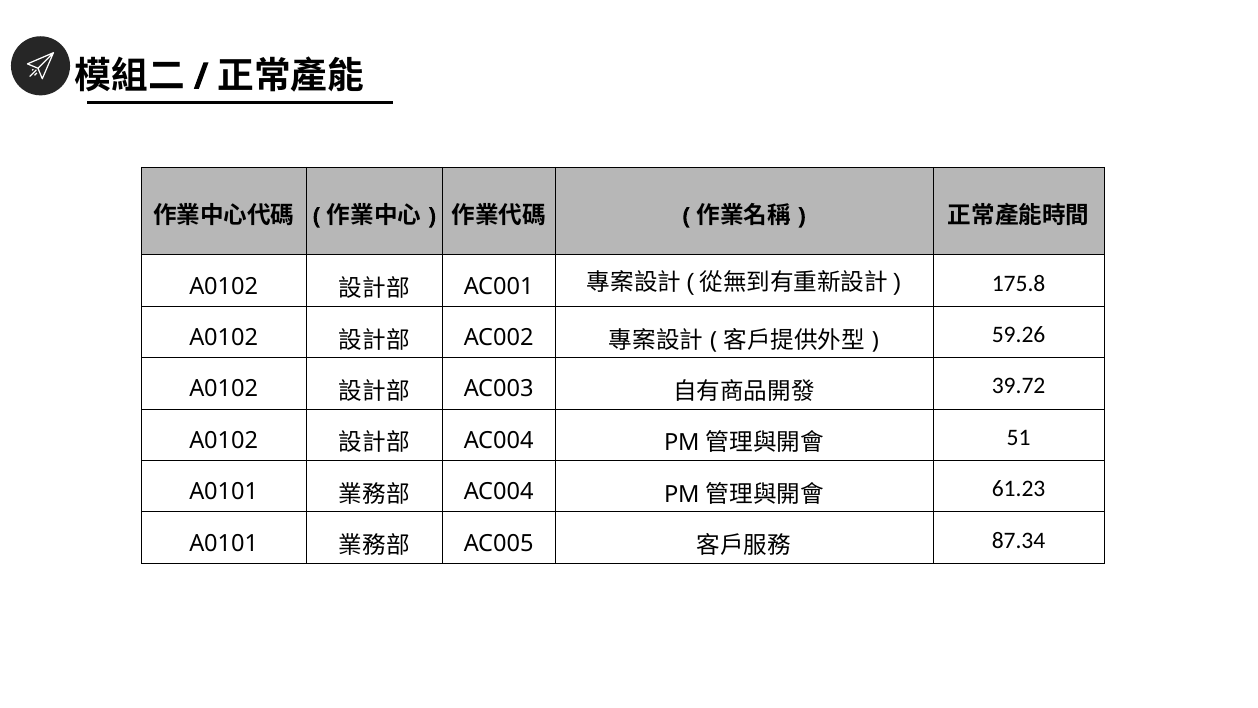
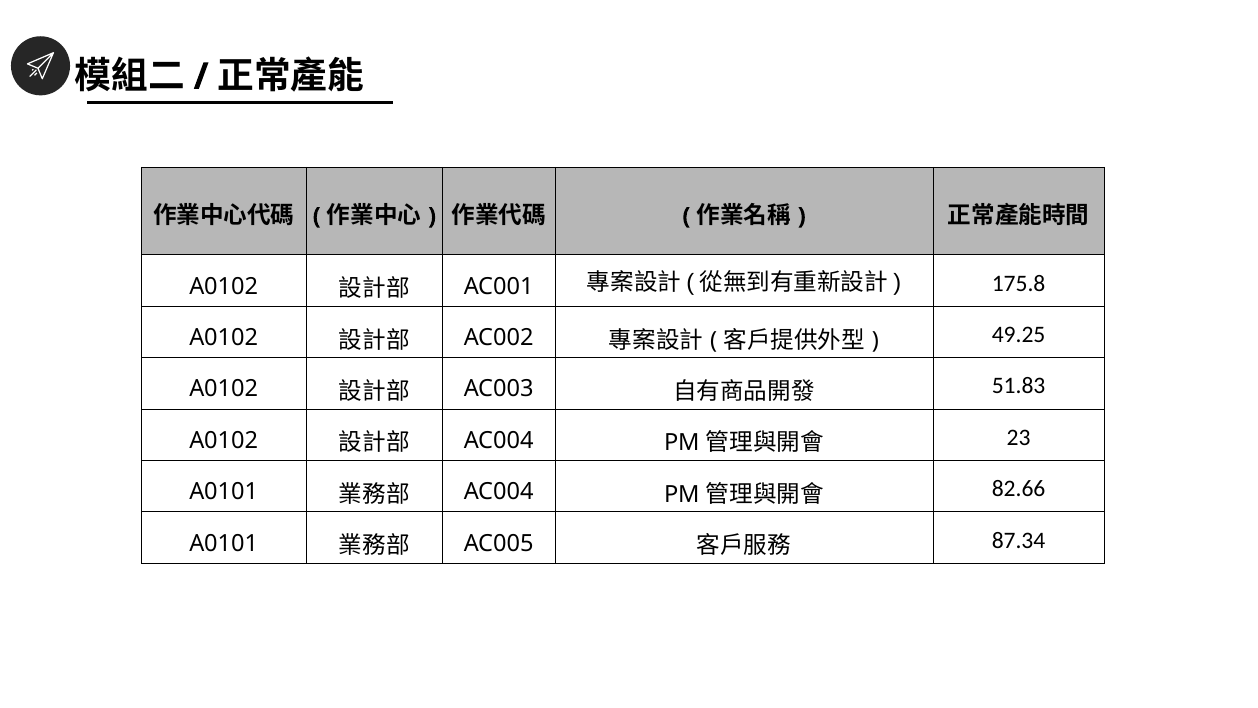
59.26: 59.26 -> 49.25
39.72: 39.72 -> 51.83
51: 51 -> 23
61.23: 61.23 -> 82.66
